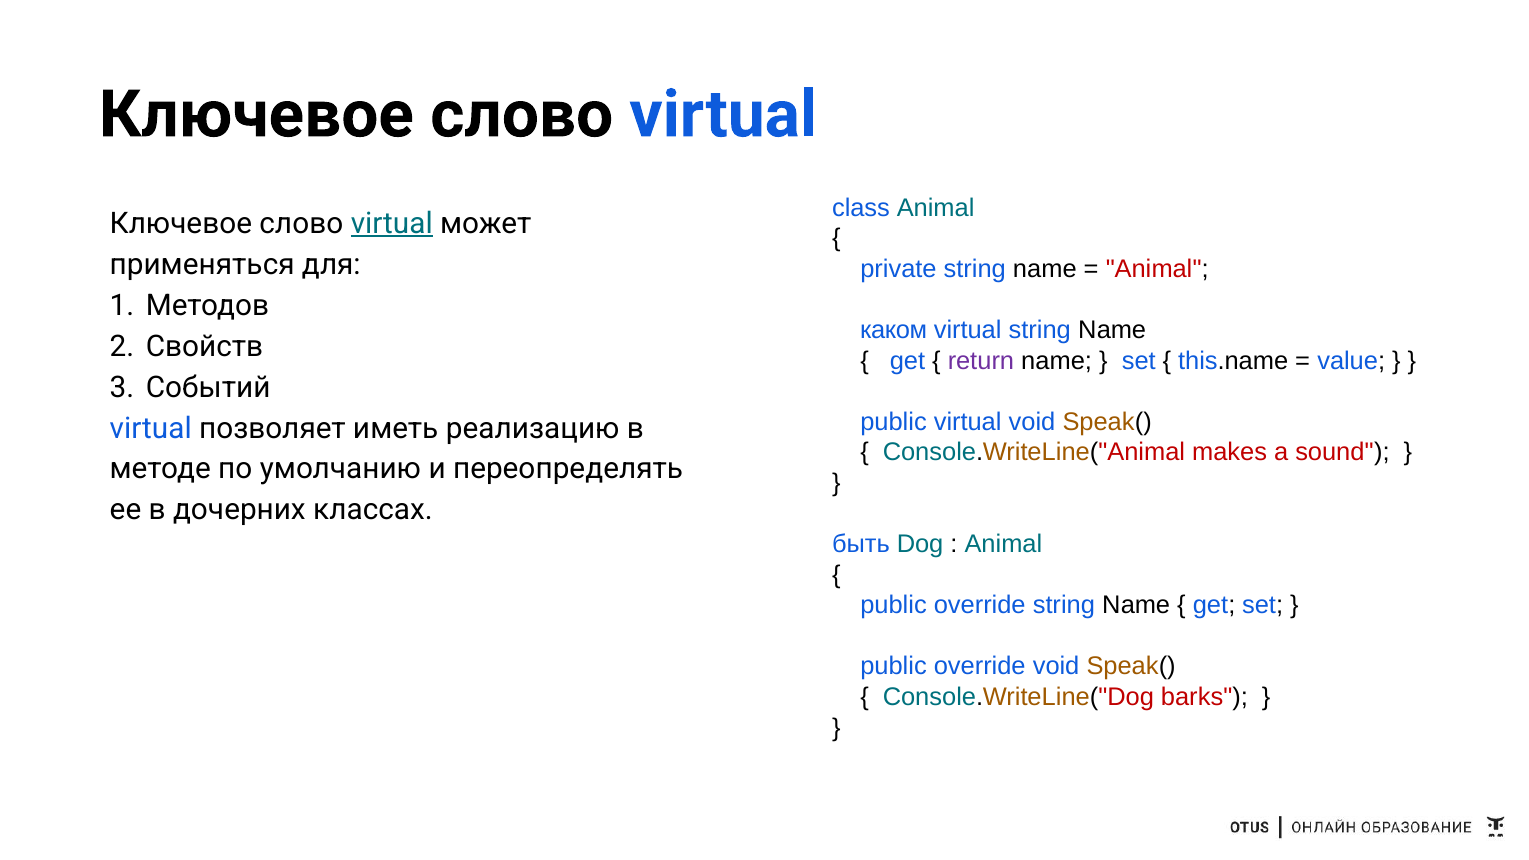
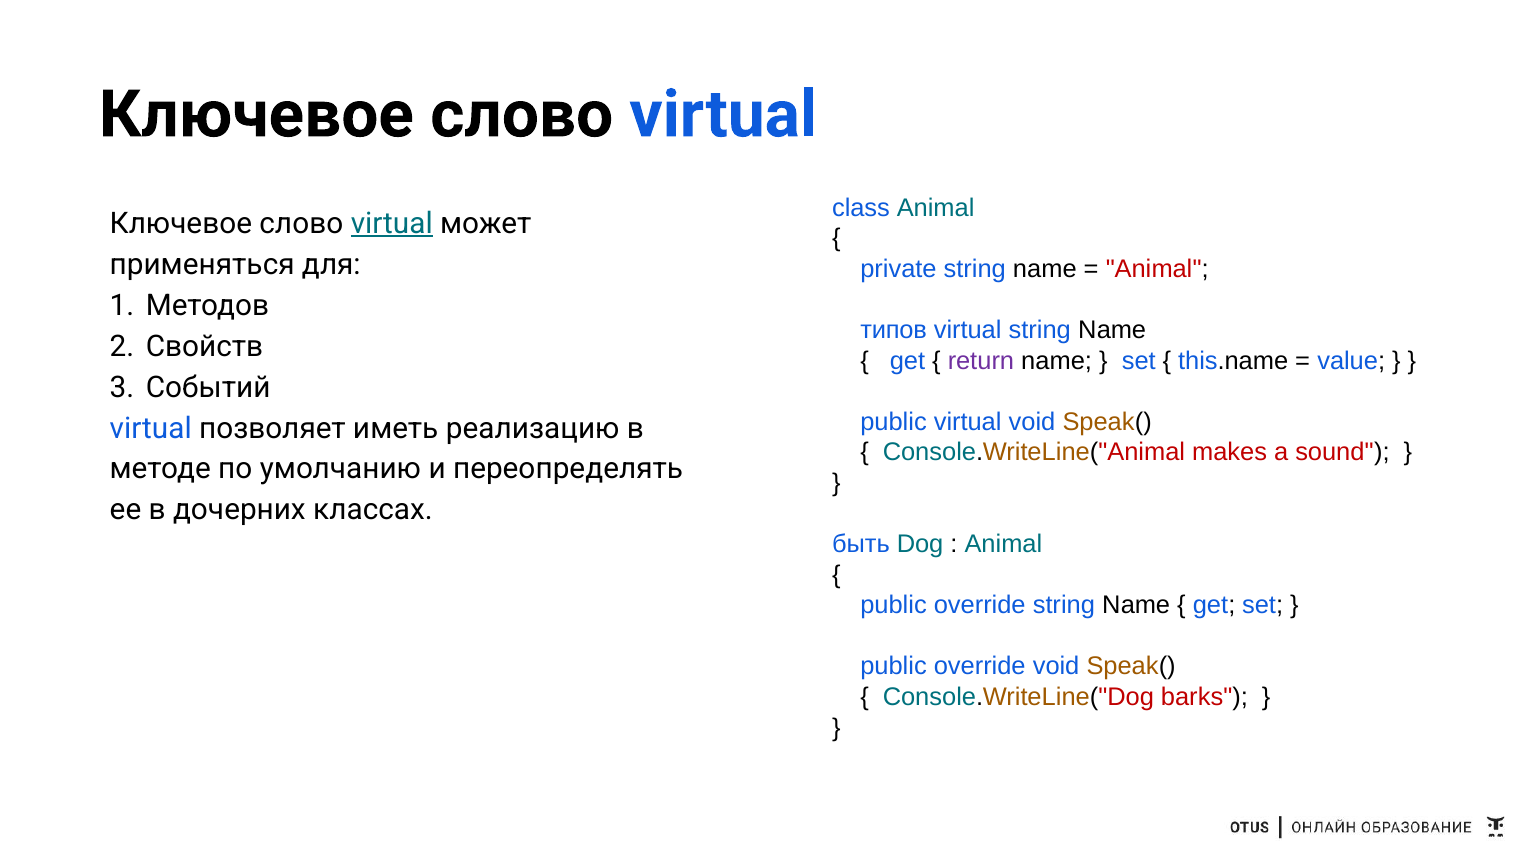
каком: каком -> типов
